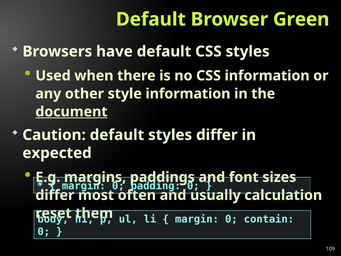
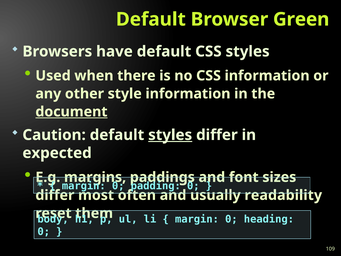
styles at (170, 135) underline: none -> present
calculation: calculation -> readability
contain: contain -> heading
